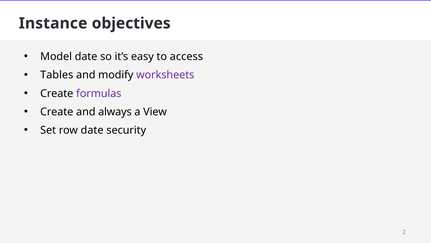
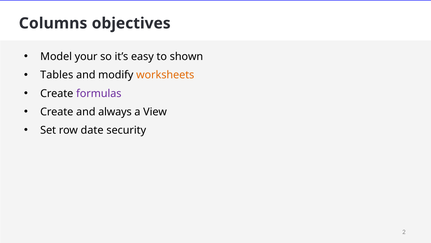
Instance: Instance -> Columns
Model date: date -> your
access: access -> shown
worksheets colour: purple -> orange
